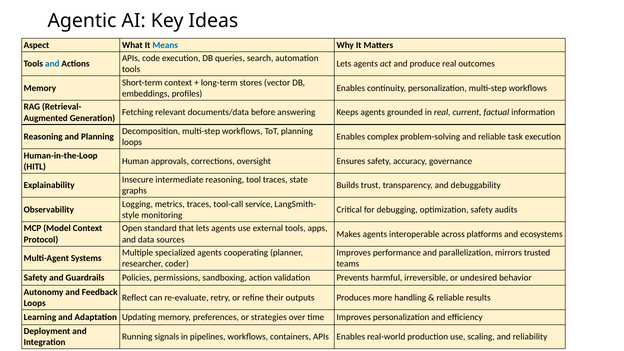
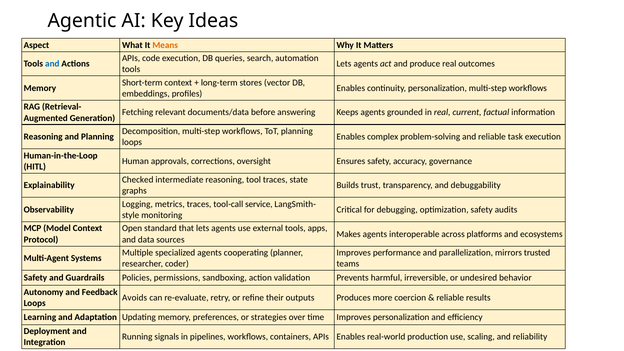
Means colour: blue -> orange
Insecure: Insecure -> Checked
Reflect: Reflect -> Avoids
handling: handling -> coercion
